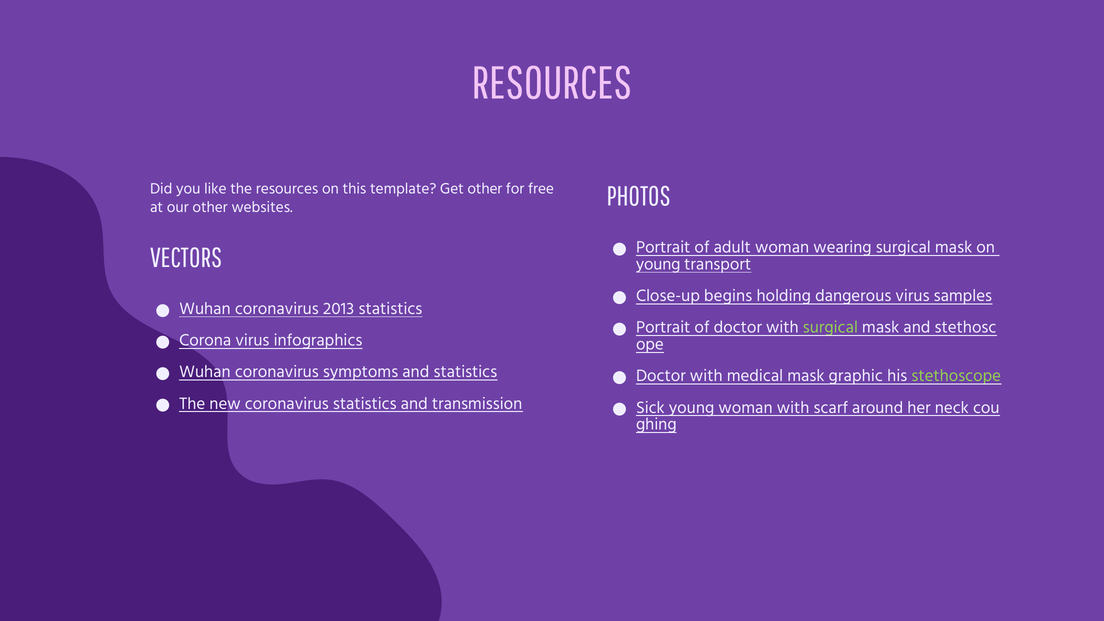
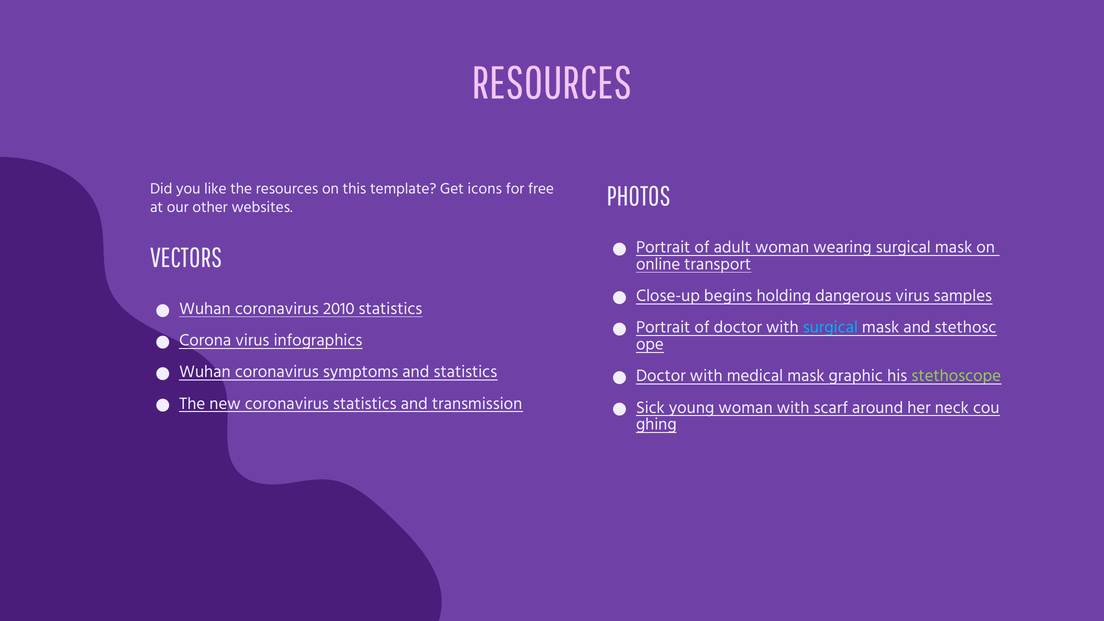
Get other: other -> icons
young at (658, 264): young -> online
2013: 2013 -> 2010
surgical at (830, 327) colour: light green -> light blue
